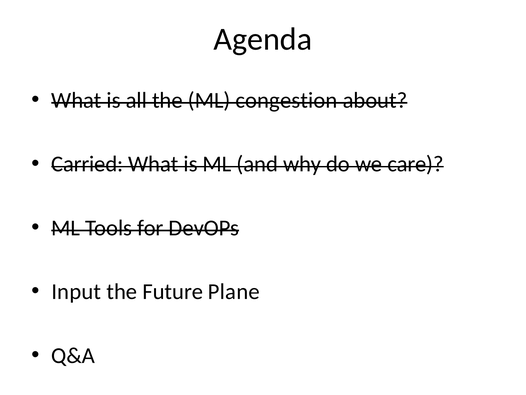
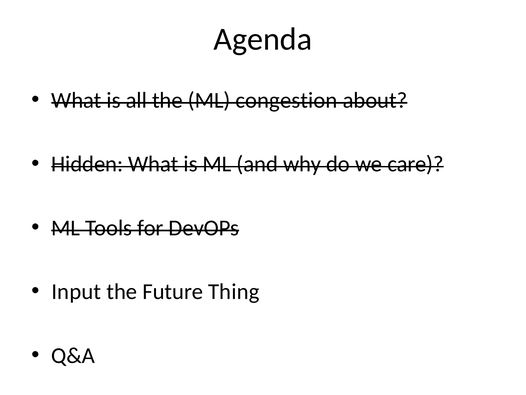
Carried: Carried -> Hidden
Plane: Plane -> Thing
